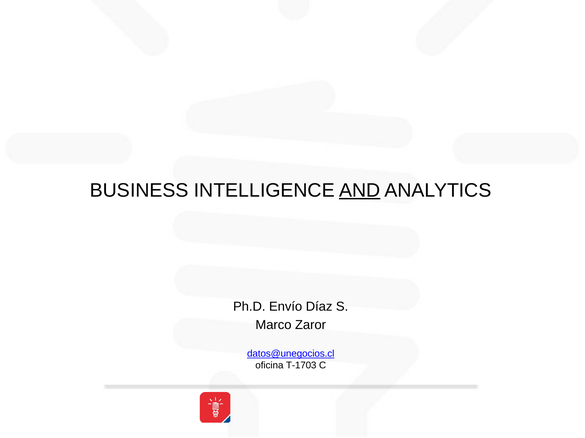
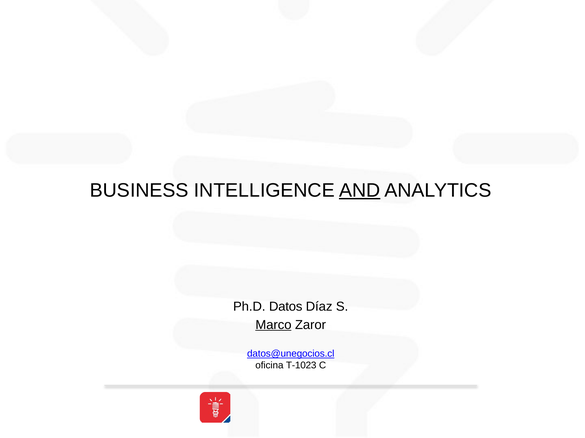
Envío: Envío -> Datos
Marco underline: none -> present
T-1703: T-1703 -> T-1023
